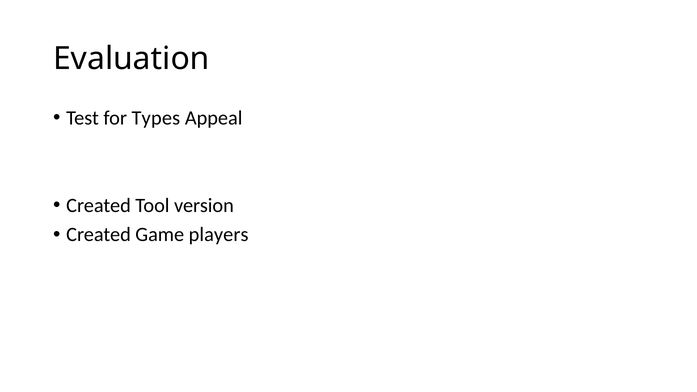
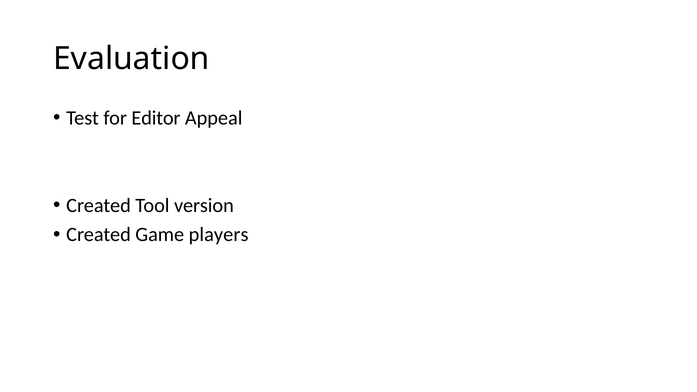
Types: Types -> Editor
